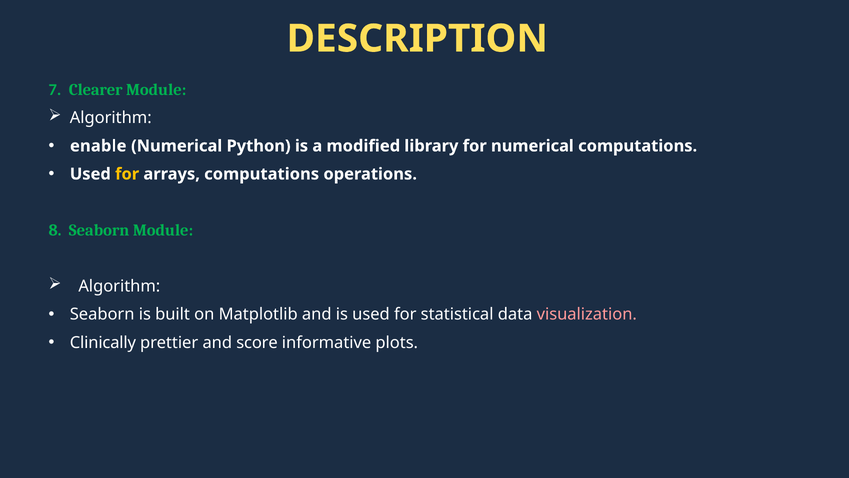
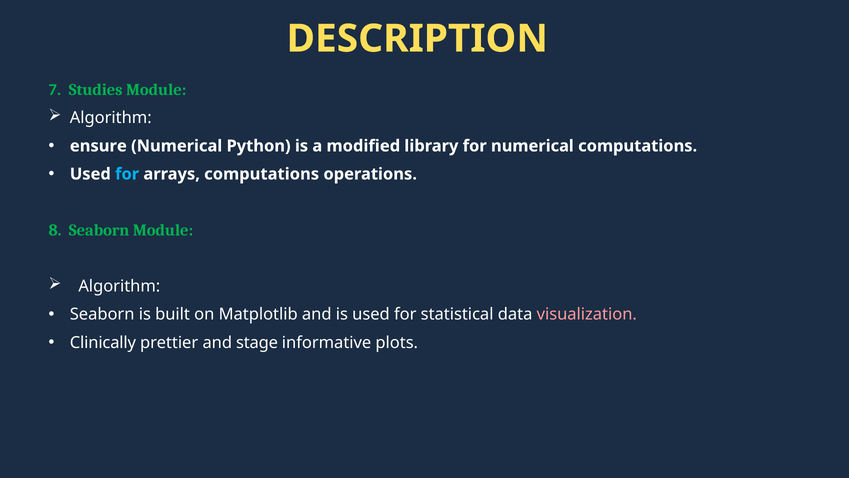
Clearer: Clearer -> Studies
enable: enable -> ensure
for at (127, 174) colour: yellow -> light blue
score: score -> stage
